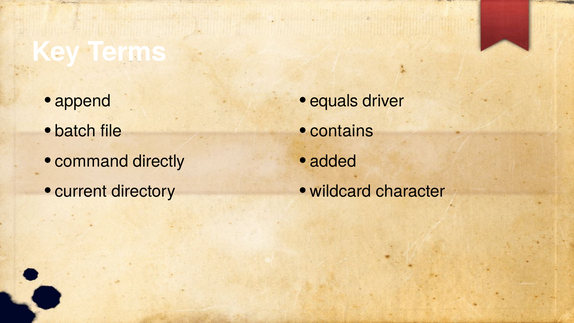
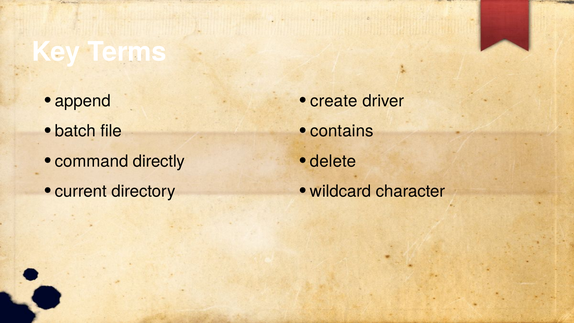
equals: equals -> create
added: added -> delete
